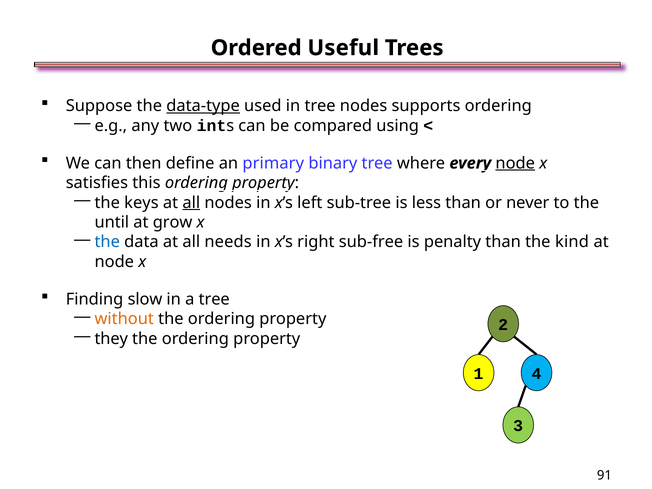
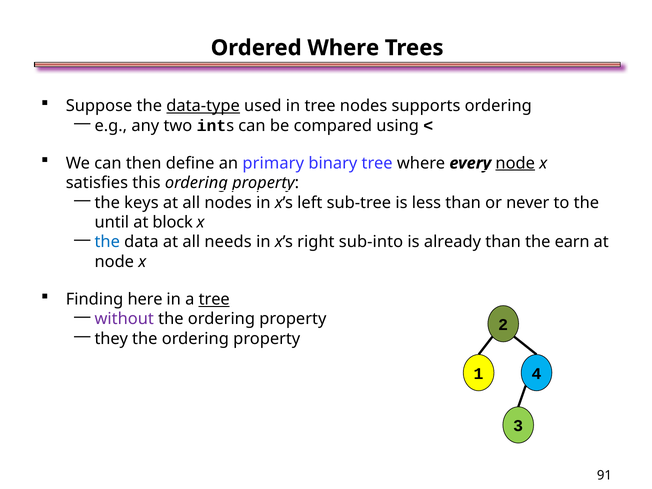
Ordered Useful: Useful -> Where
all at (191, 203) underline: present -> none
grow: grow -> block
sub-free: sub-free -> sub-into
penalty: penalty -> already
kind: kind -> earn
slow: slow -> here
tree at (214, 299) underline: none -> present
without colour: orange -> purple
